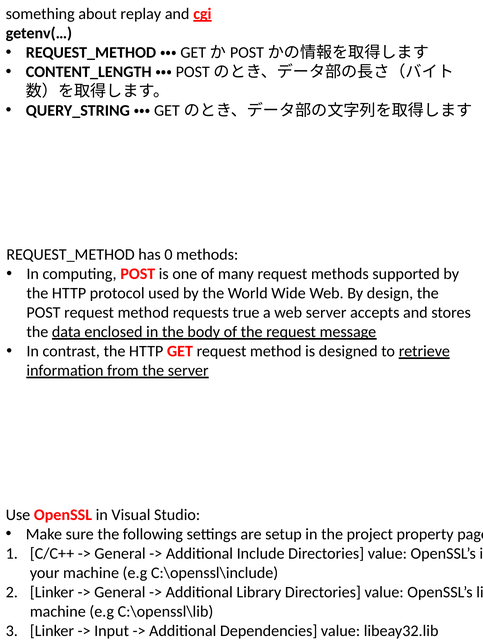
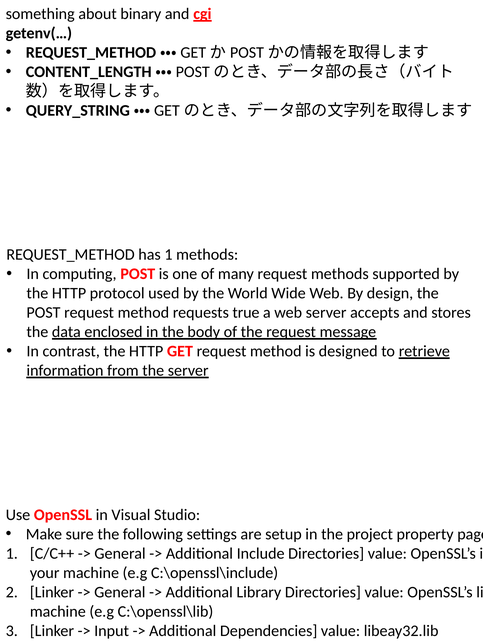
replay: replay -> binary
has 0: 0 -> 1
